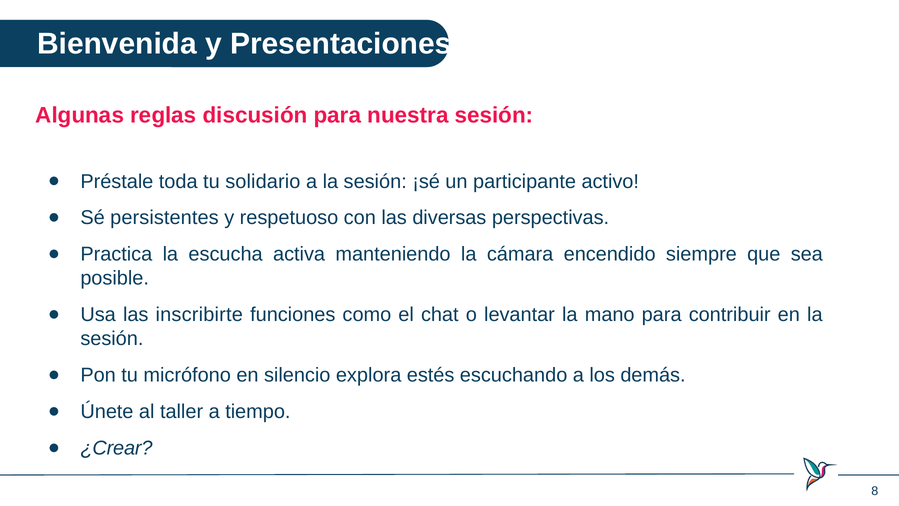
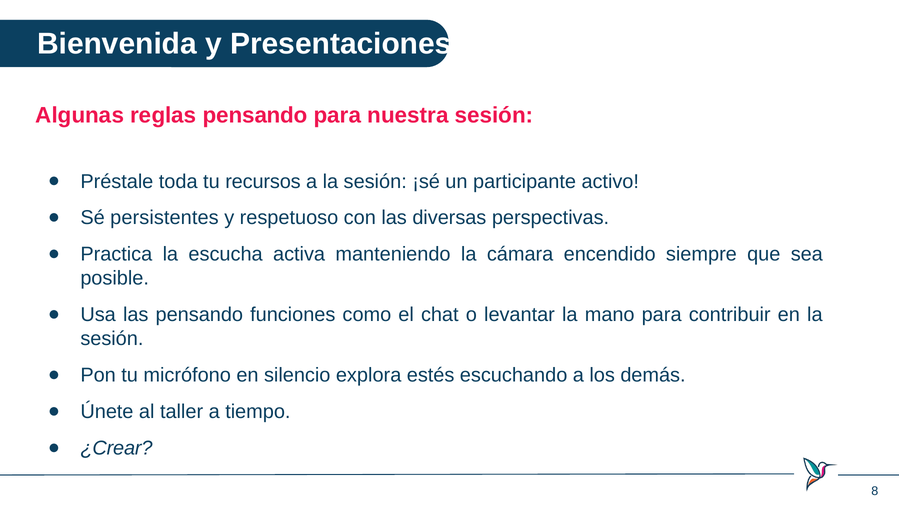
reglas discusión: discusión -> pensando
solidario: solidario -> recursos
las inscribirte: inscribirte -> pensando
